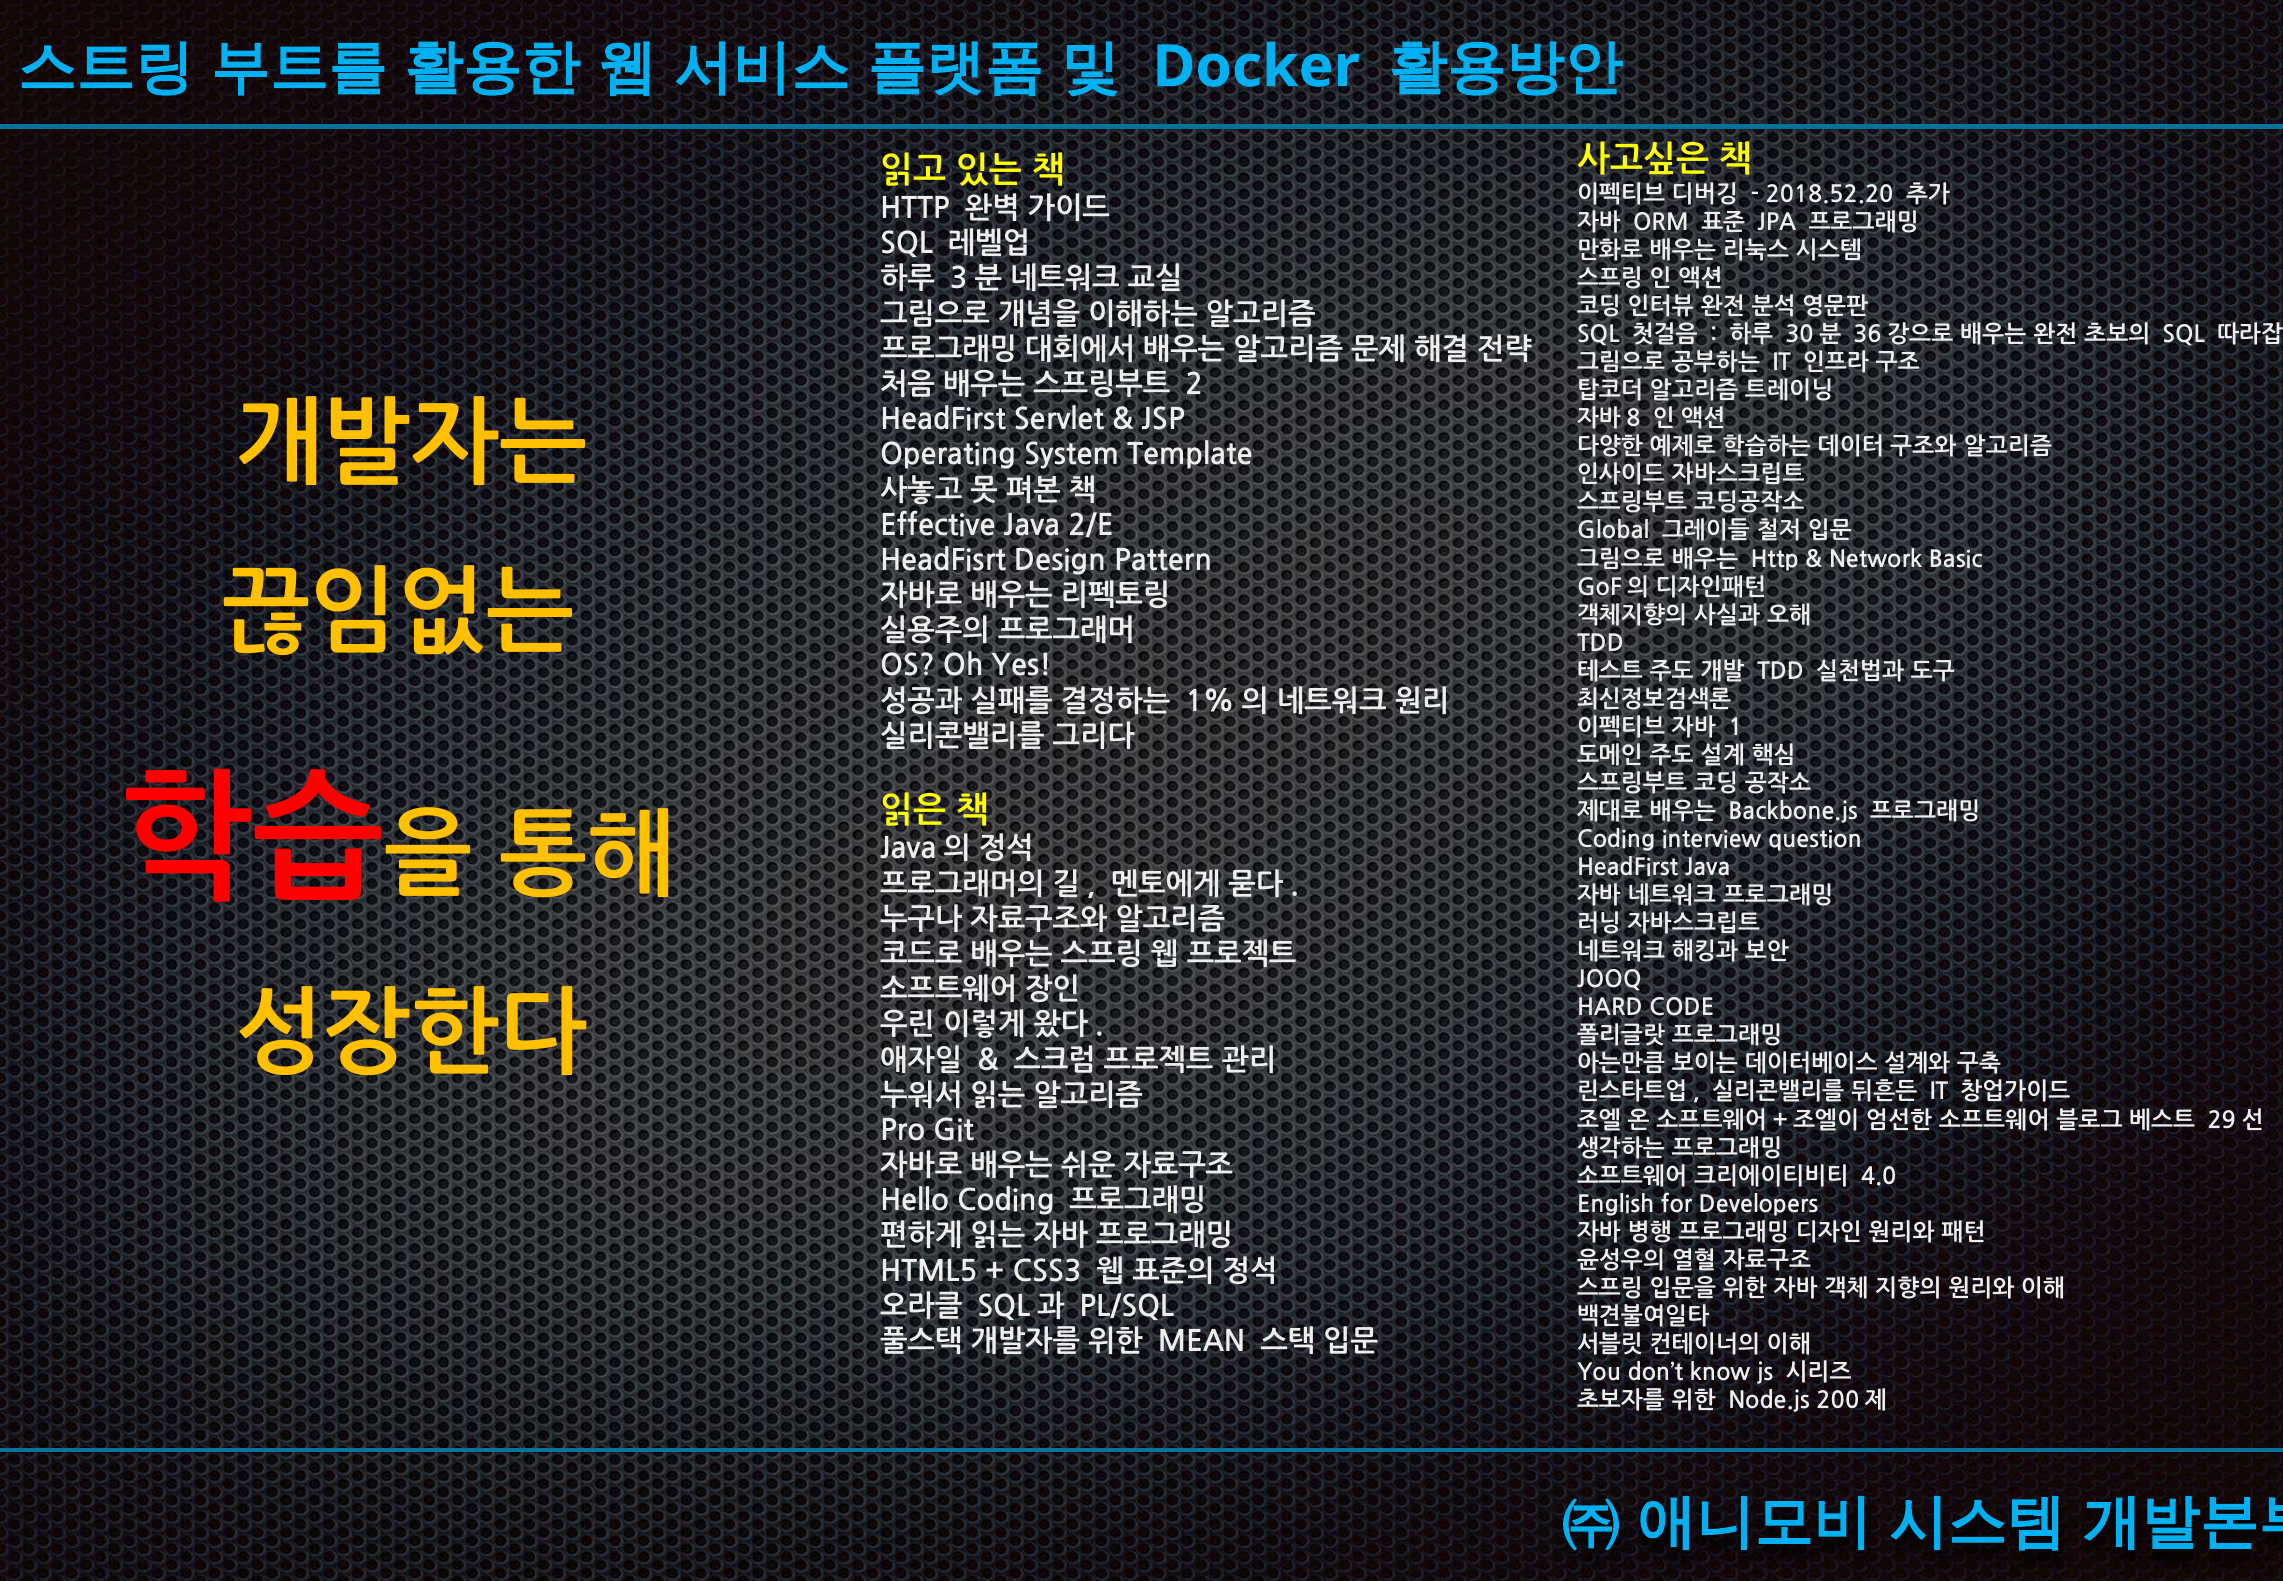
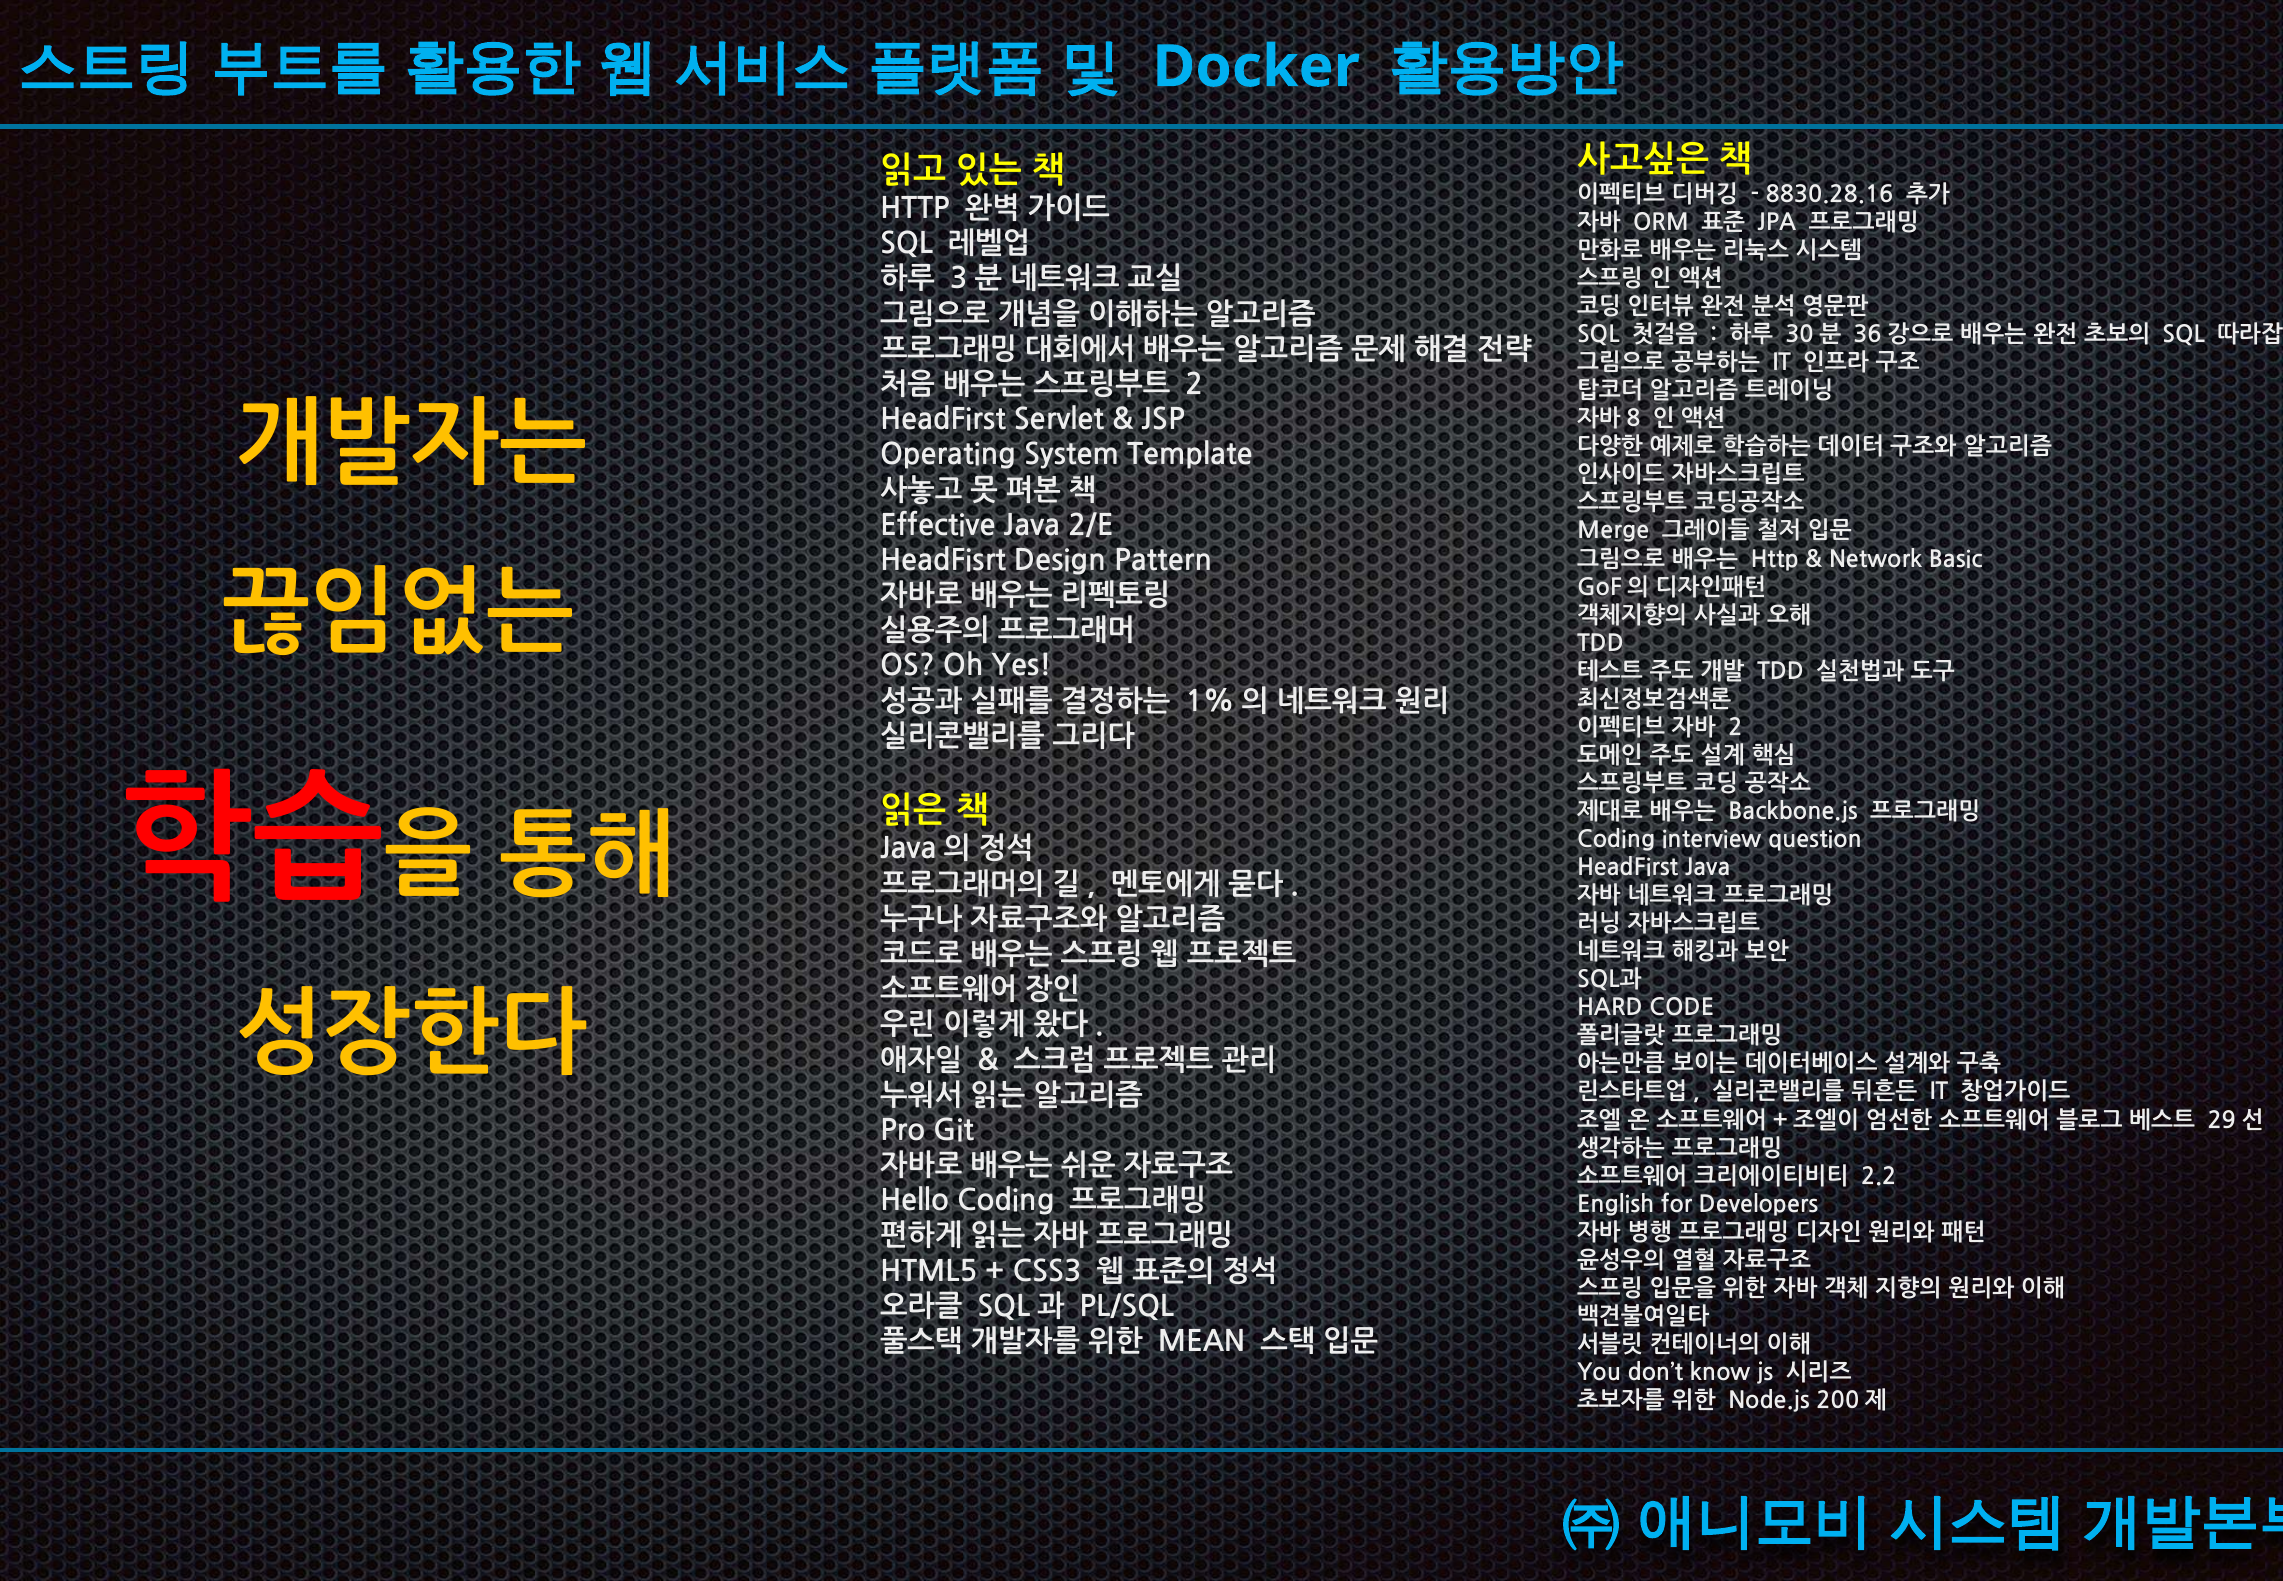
2018.52.20: 2018.52.20 -> 8830.28.16
Global: Global -> Merge
1 at (1735, 727): 1 -> 2
JOOQ at (1609, 980): JOOQ -> SQL과
4.0: 4.0 -> 2.2
